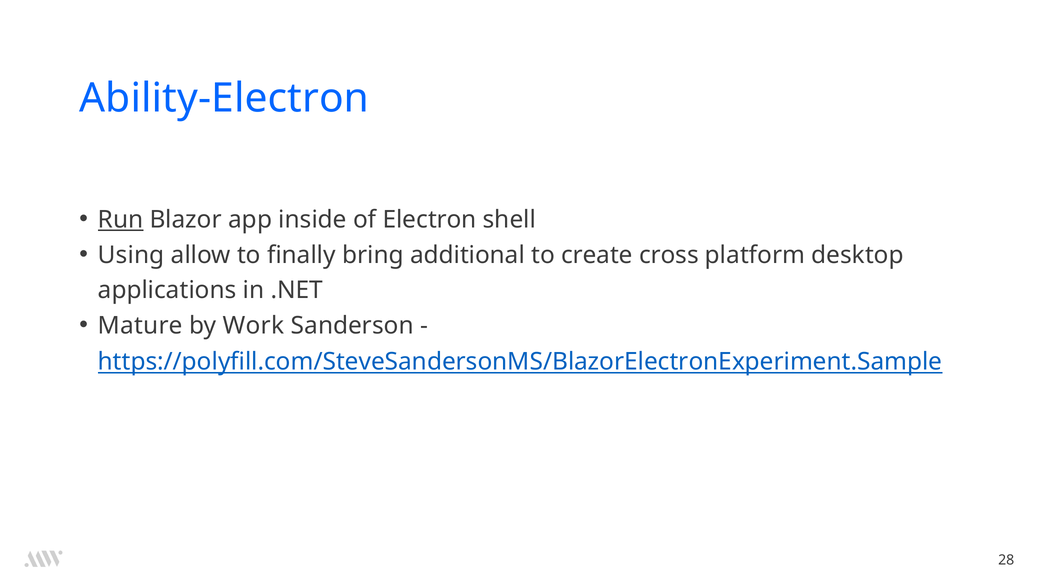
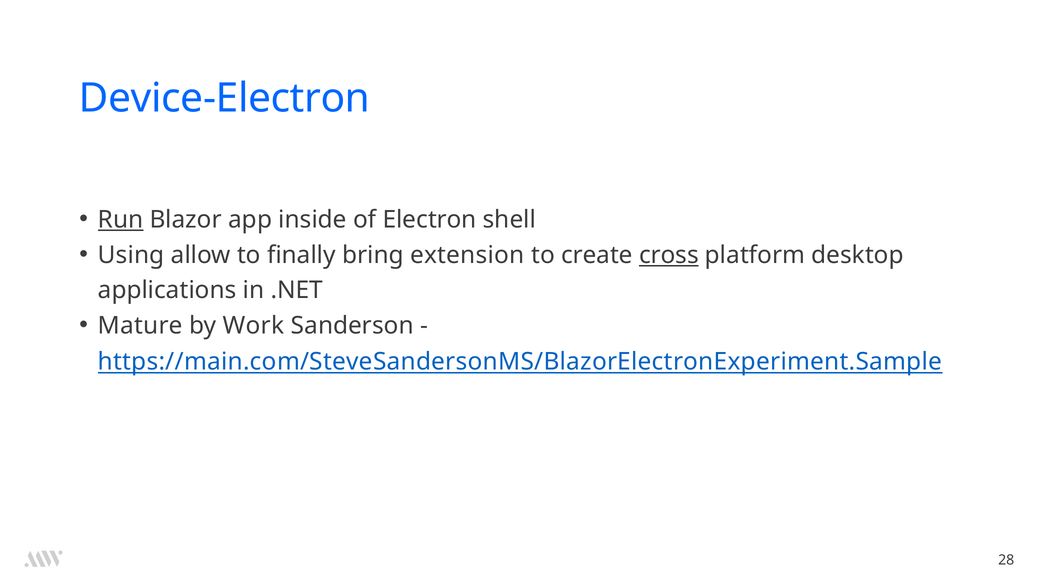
Ability-Electron: Ability-Electron -> Device-Electron
additional: additional -> extension
cross underline: none -> present
https://polyfill.com/SteveSandersonMS/BlazorElectronExperiment.Sample: https://polyfill.com/SteveSandersonMS/BlazorElectronExperiment.Sample -> https://main.com/SteveSandersonMS/BlazorElectronExperiment.Sample
